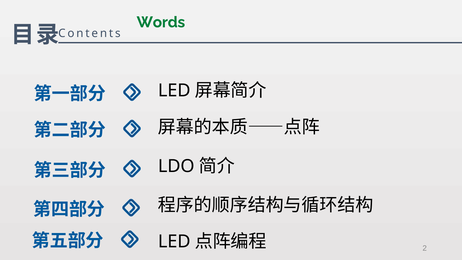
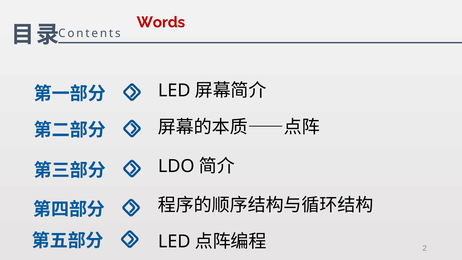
Words colour: green -> red
